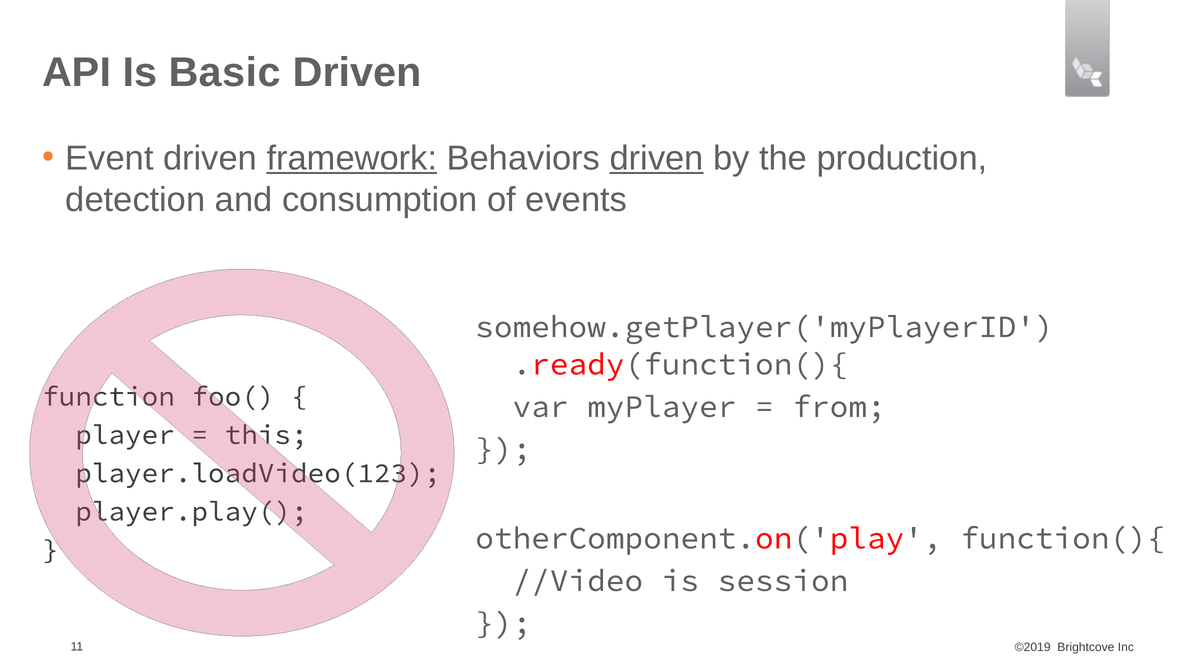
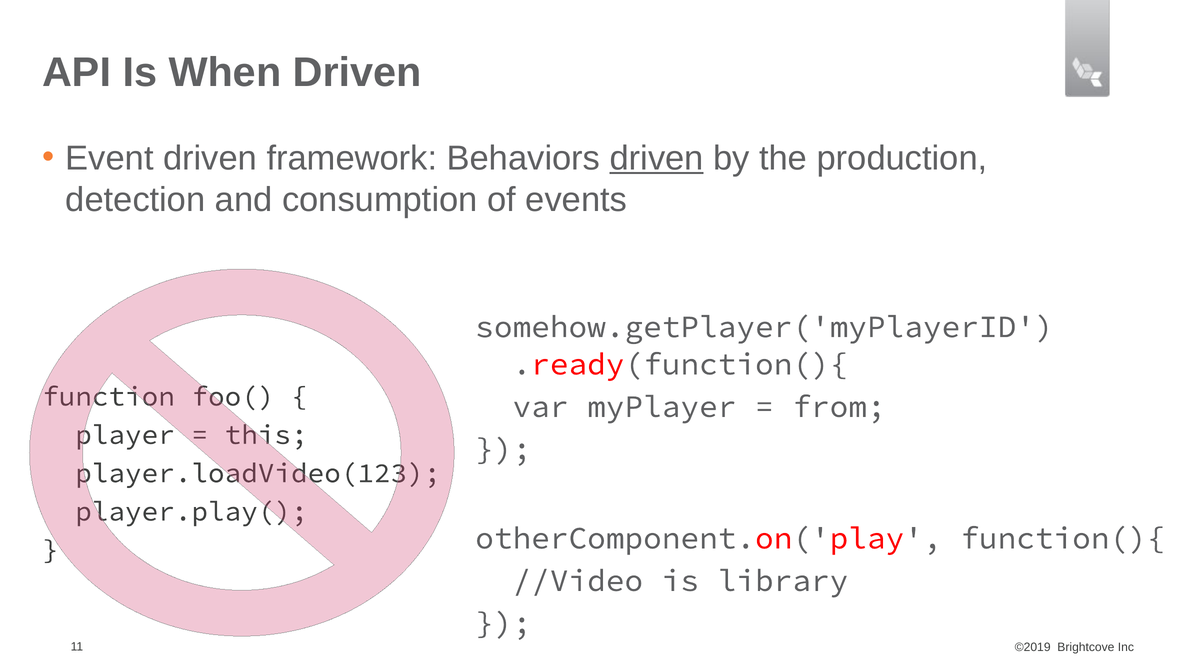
Basic: Basic -> When
framework underline: present -> none
session: session -> library
